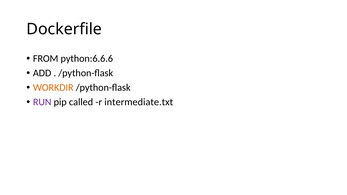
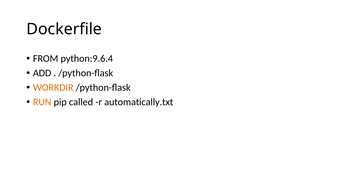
python:6.6.6: python:6.6.6 -> python:9.6.4
RUN colour: purple -> orange
intermediate.txt: intermediate.txt -> automatically.txt
